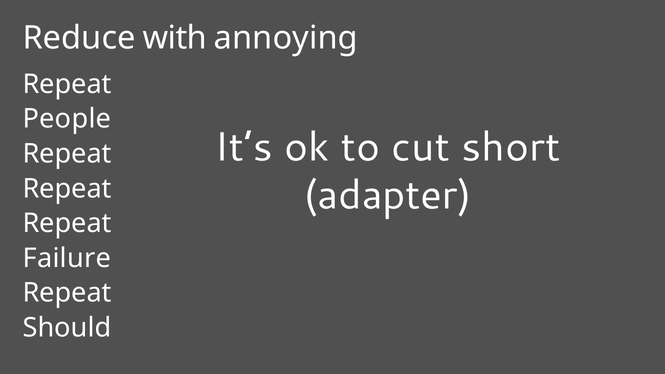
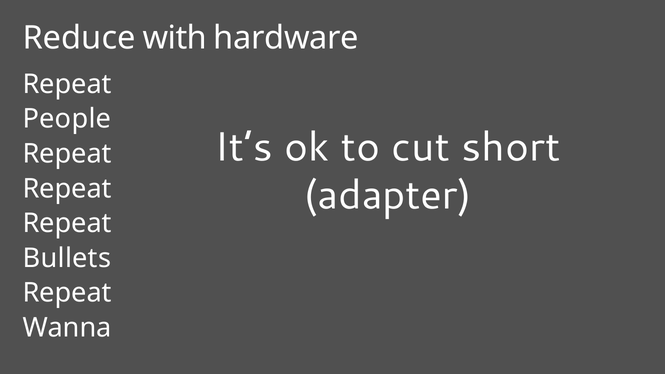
annoying: annoying -> hardware
Failure: Failure -> Bullets
Should: Should -> Wanna
